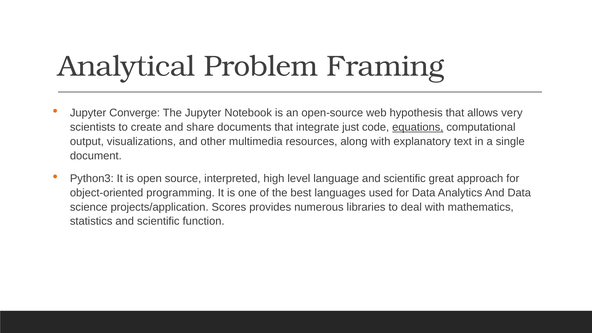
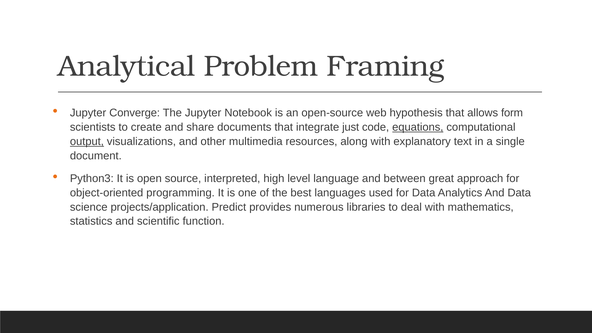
very: very -> form
output underline: none -> present
language and scientific: scientific -> between
Scores: Scores -> Predict
